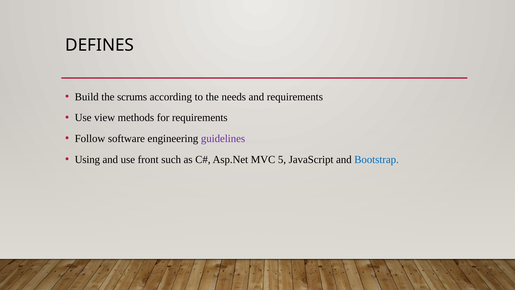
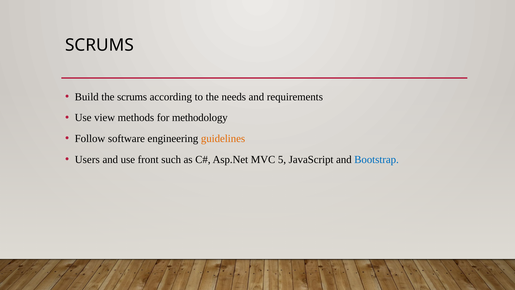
DEFINES at (100, 45): DEFINES -> SCRUMS
for requirements: requirements -> methodology
guidelines colour: purple -> orange
Using: Using -> Users
